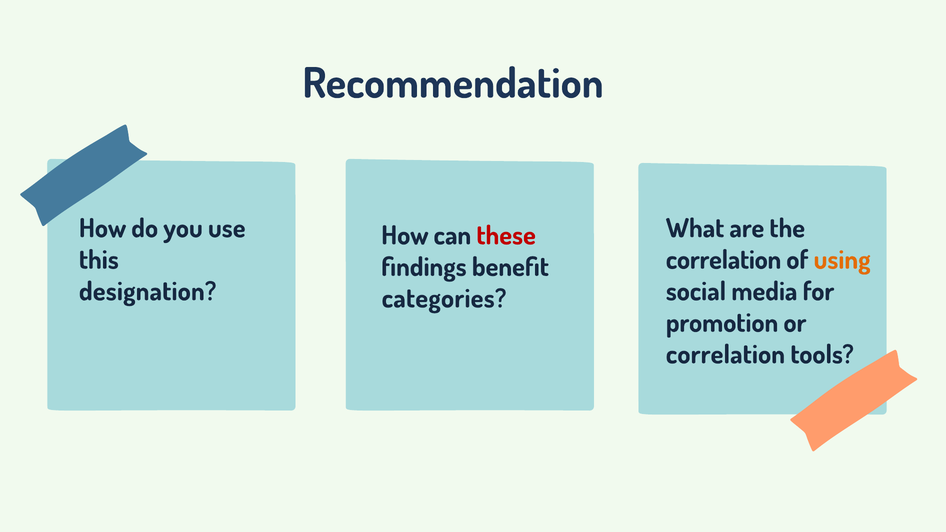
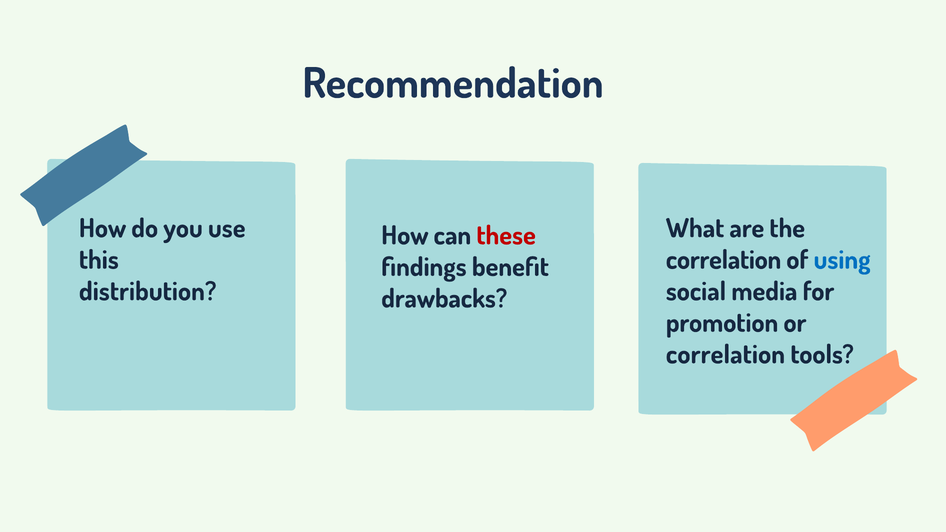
using colour: orange -> blue
designation: designation -> distribution
categories: categories -> drawbacks
